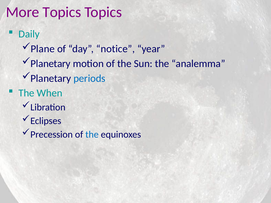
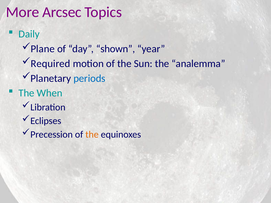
More Topics: Topics -> Arcsec
notice: notice -> shown
Planetary at (51, 64): Planetary -> Required
the at (92, 135) colour: blue -> orange
